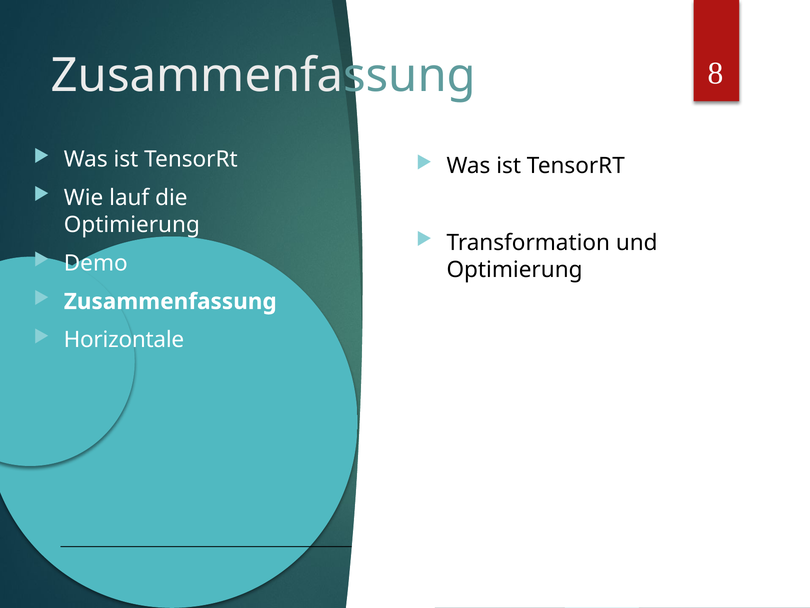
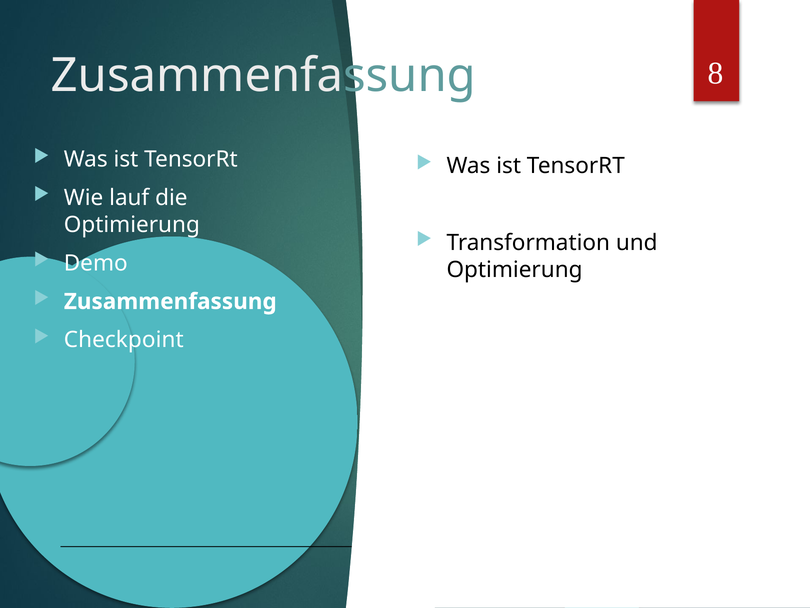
Horizontale: Horizontale -> Checkpoint
